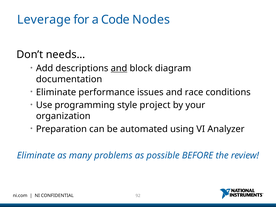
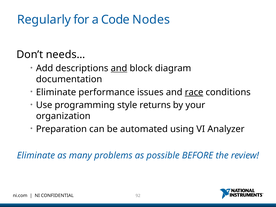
Leverage: Leverage -> Regularly
race underline: none -> present
project: project -> returns
